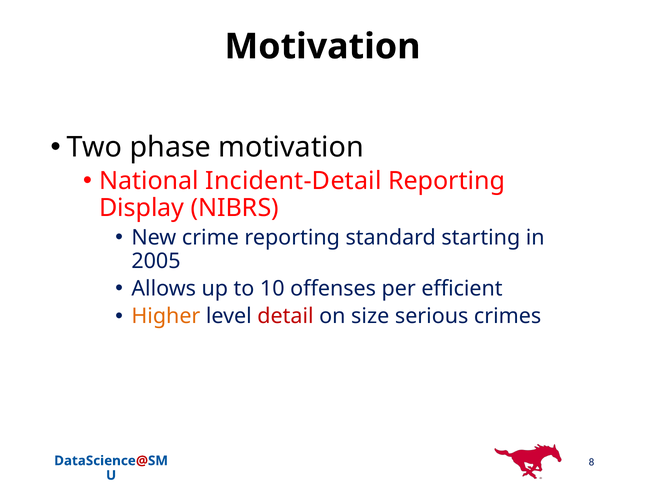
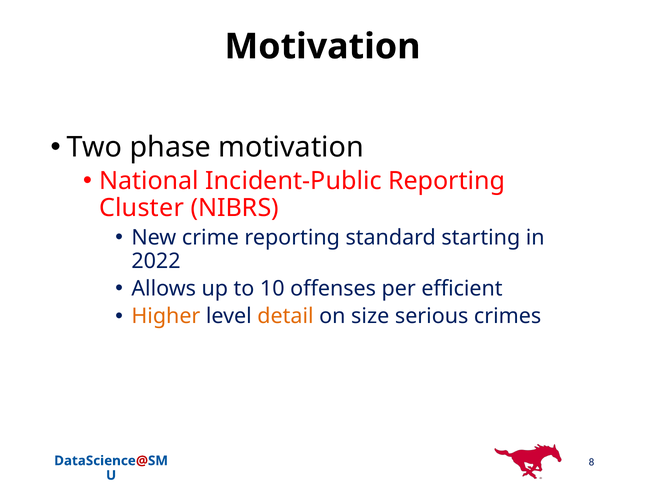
Incident-Detail: Incident-Detail -> Incident-Public
Display: Display -> Cluster
2005: 2005 -> 2022
detail colour: red -> orange
